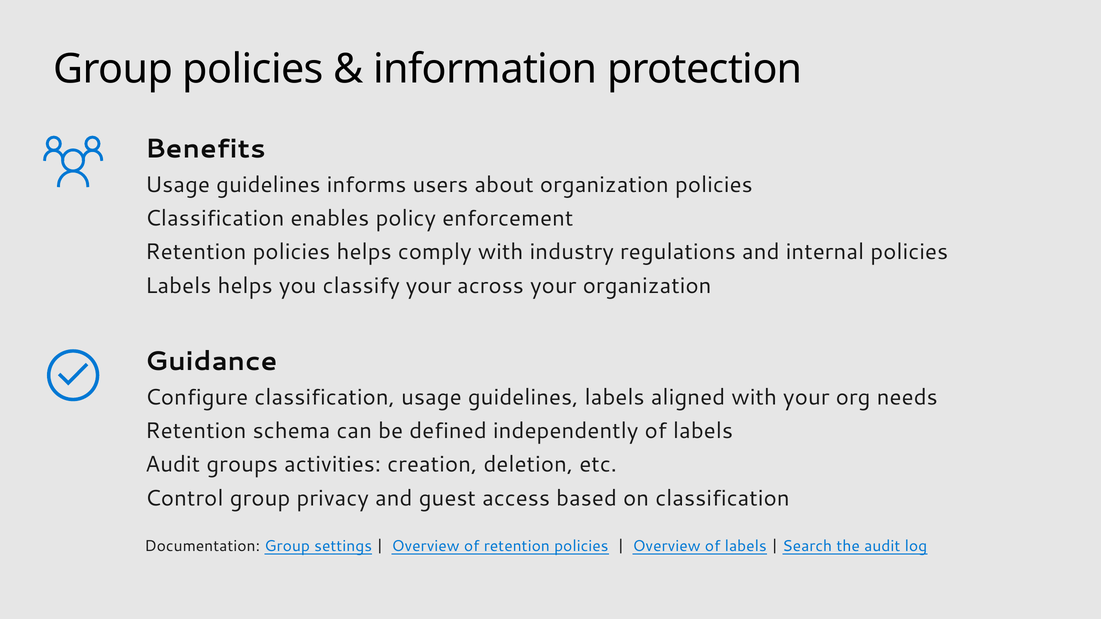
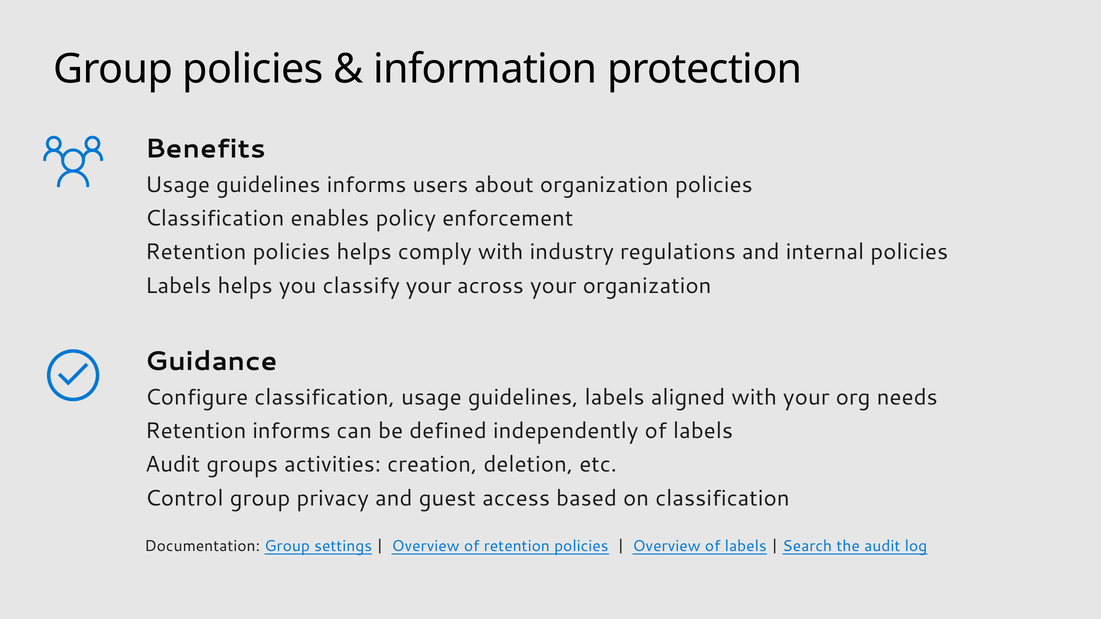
Retention schema: schema -> informs
